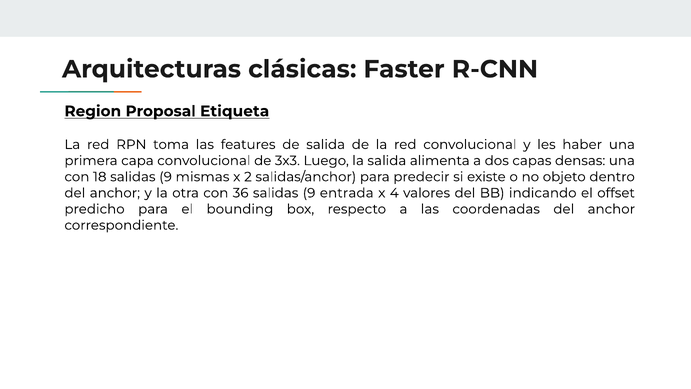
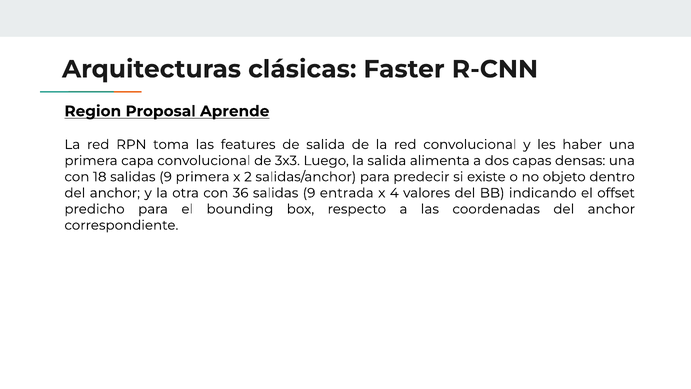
Etiqueta: Etiqueta -> Aprende
9 mismas: mismas -> primera
